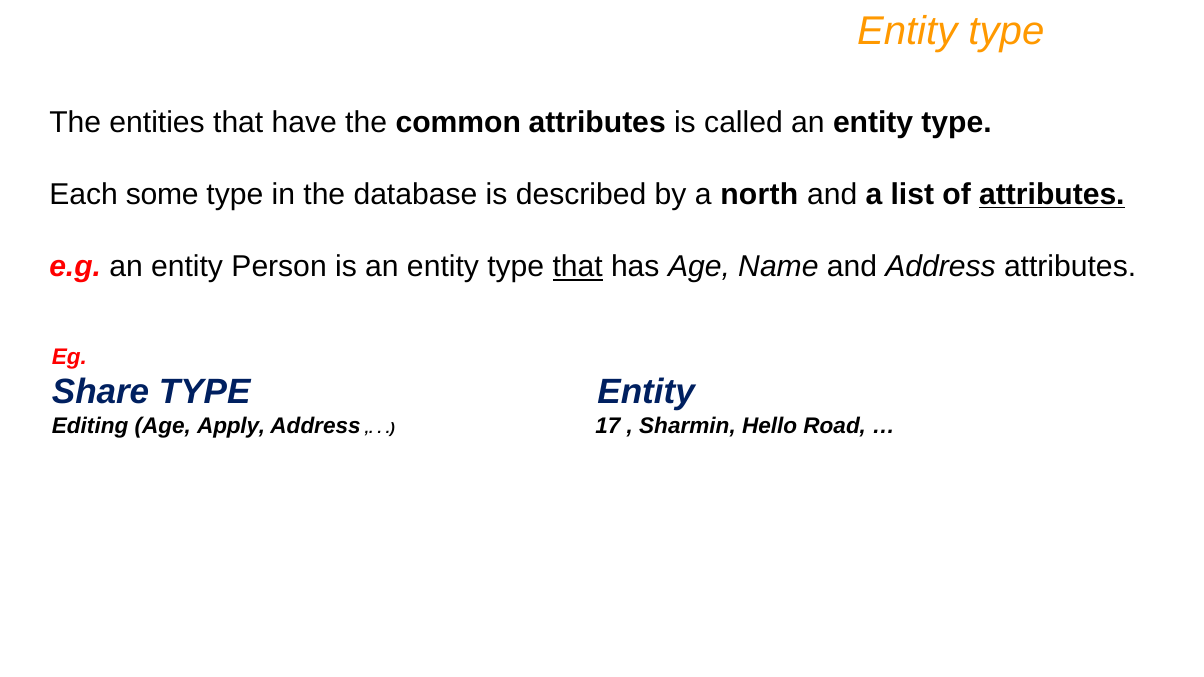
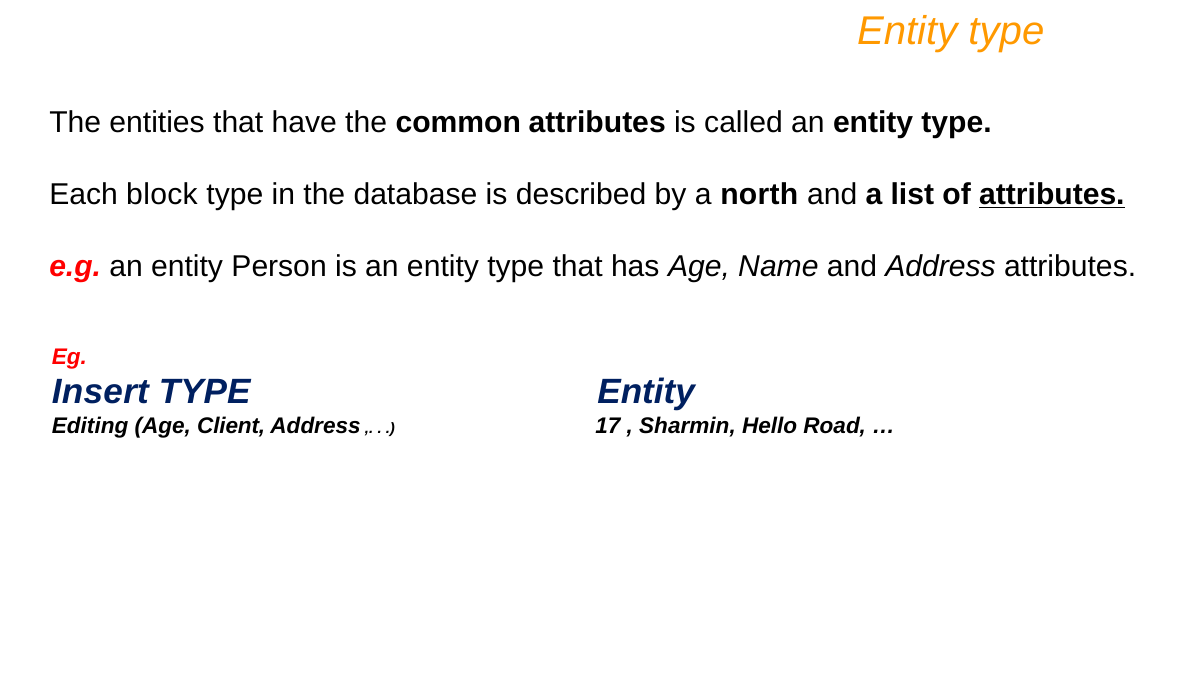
some: some -> block
that at (578, 267) underline: present -> none
Share: Share -> Insert
Apply: Apply -> Client
